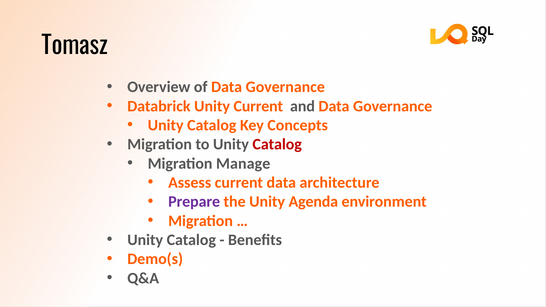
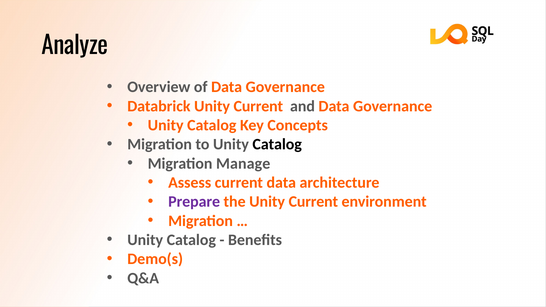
Tomasz: Tomasz -> Analyze
Catalog at (277, 144) colour: red -> black
the Unity Agenda: Agenda -> Current
